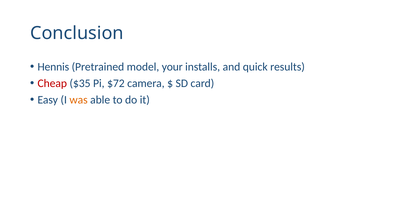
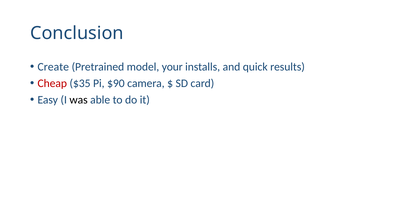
Hennis: Hennis -> Create
$72: $72 -> $90
was colour: orange -> black
